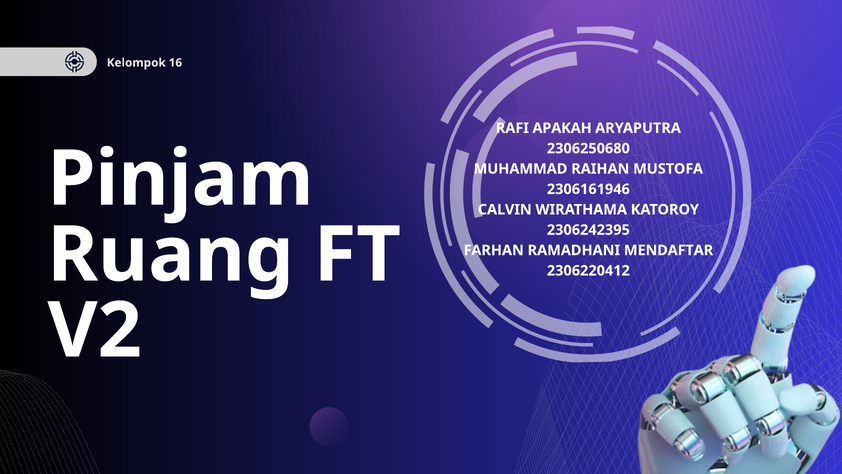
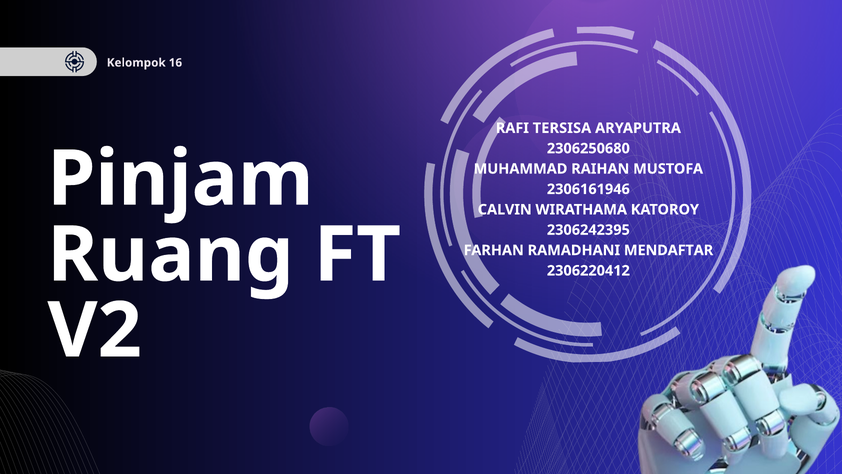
APAKAH: APAKAH -> TERSISA
